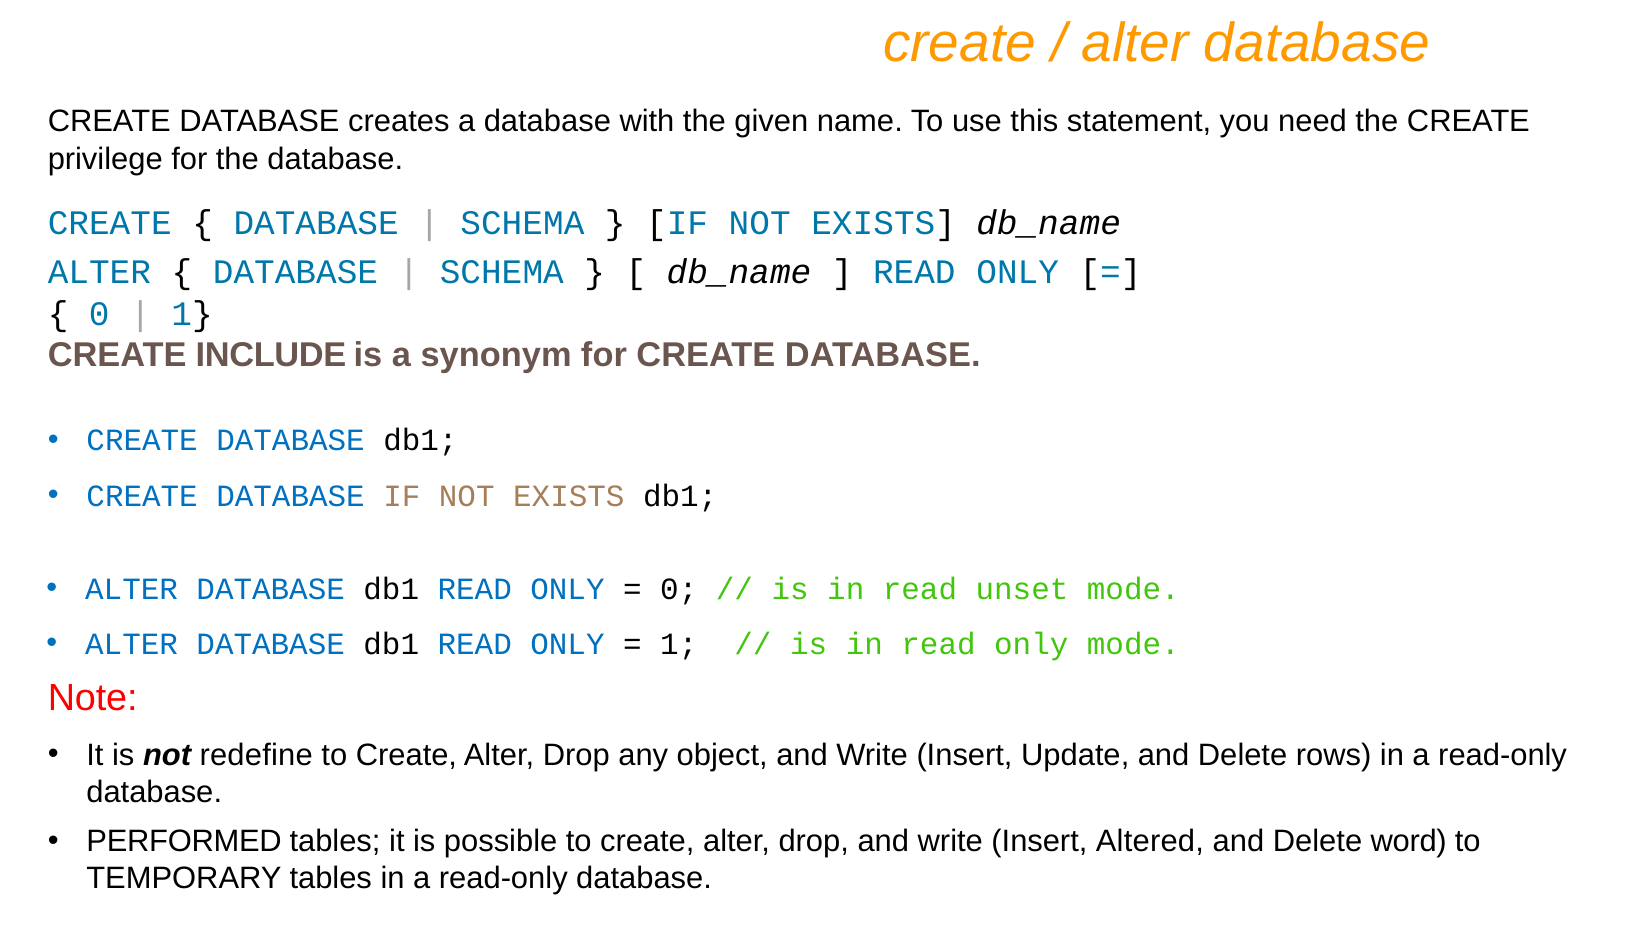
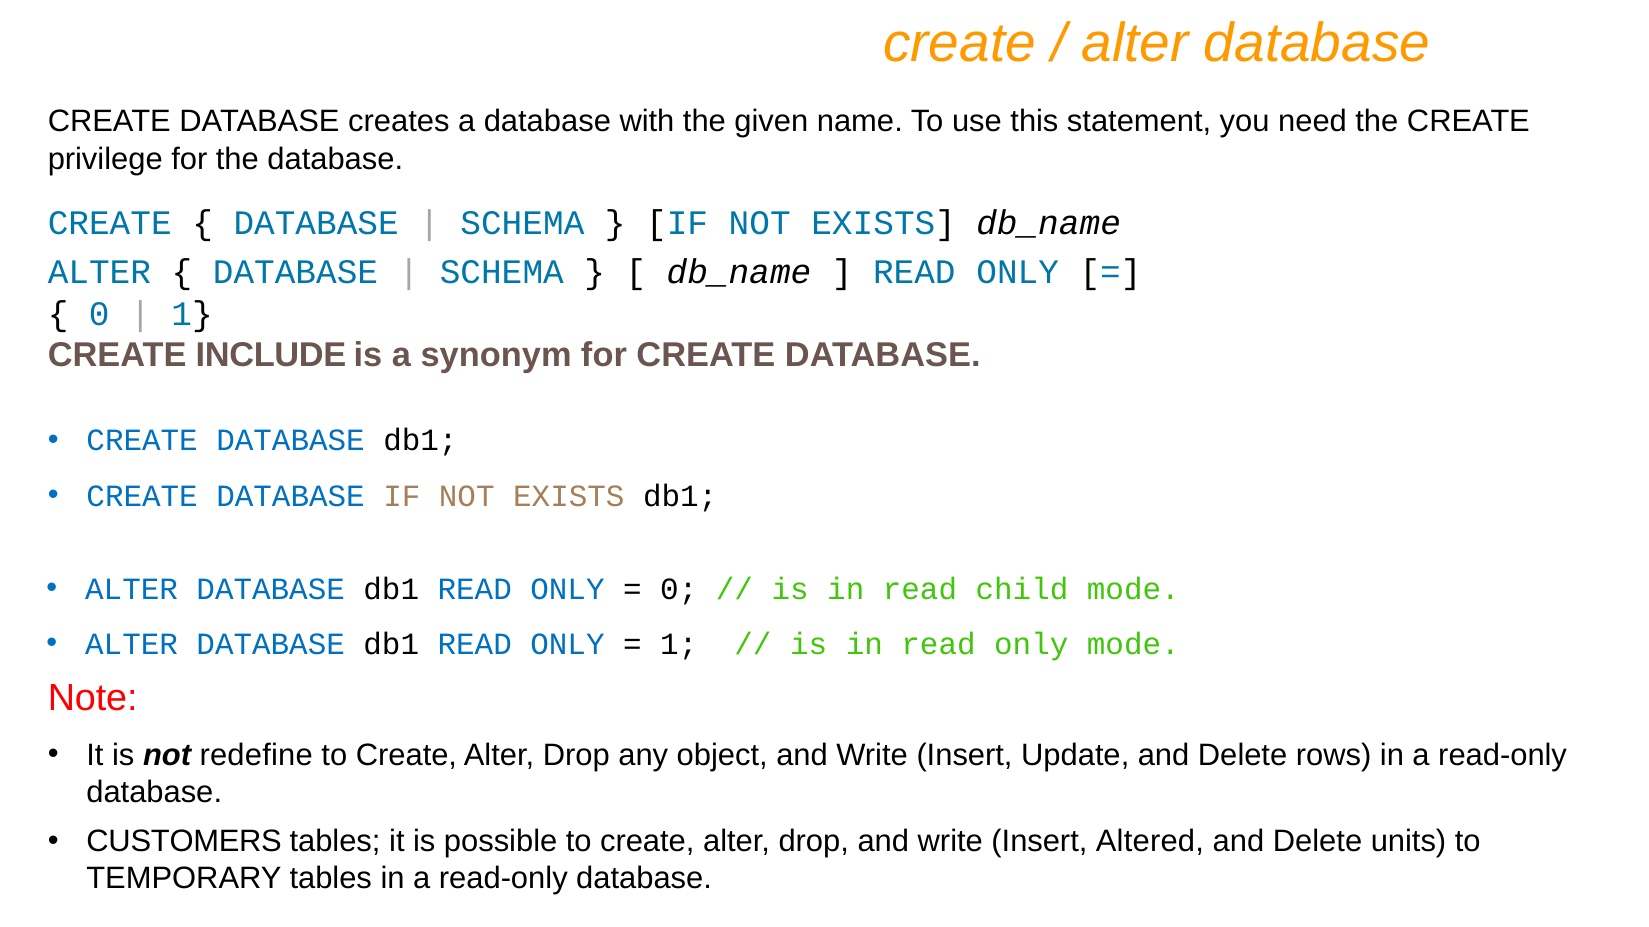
unset: unset -> child
PERFORMED: PERFORMED -> CUSTOMERS
word: word -> units
